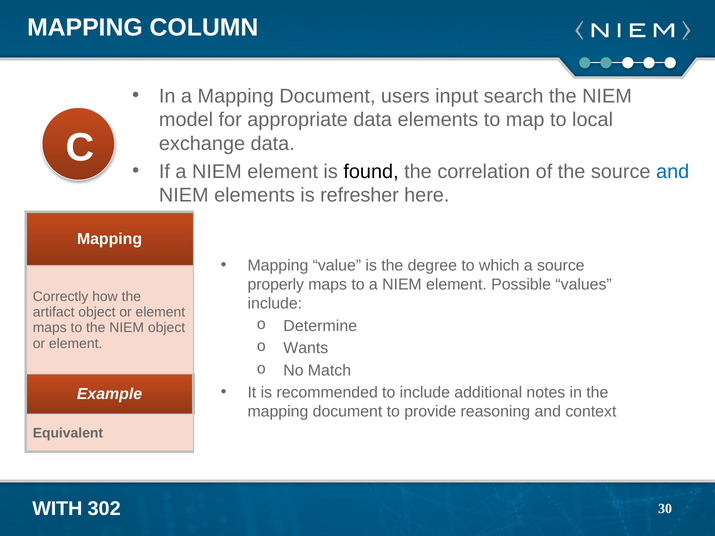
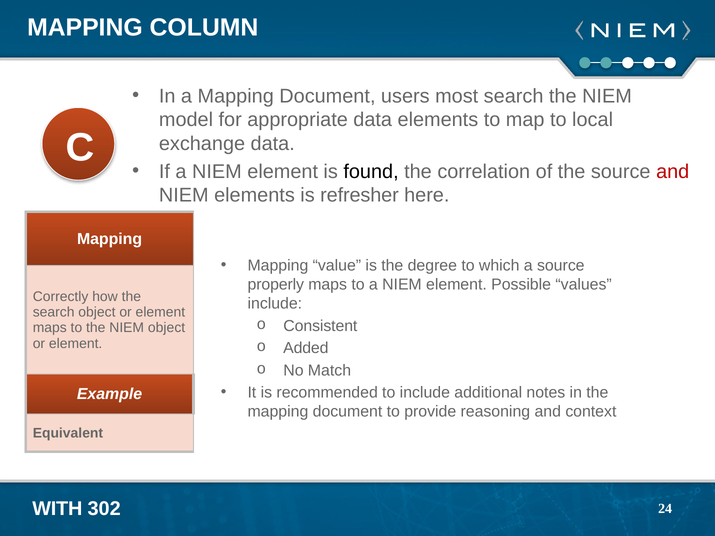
input: input -> most
and at (673, 172) colour: blue -> red
artifact at (54, 312): artifact -> search
Determine: Determine -> Consistent
Wants: Wants -> Added
30: 30 -> 24
